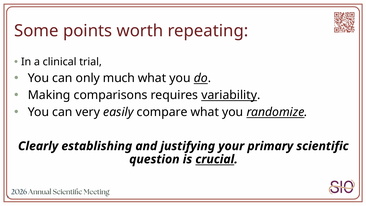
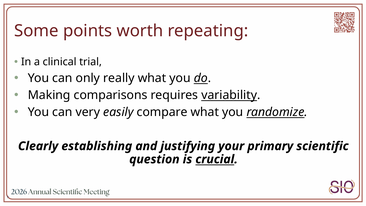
much: much -> really
